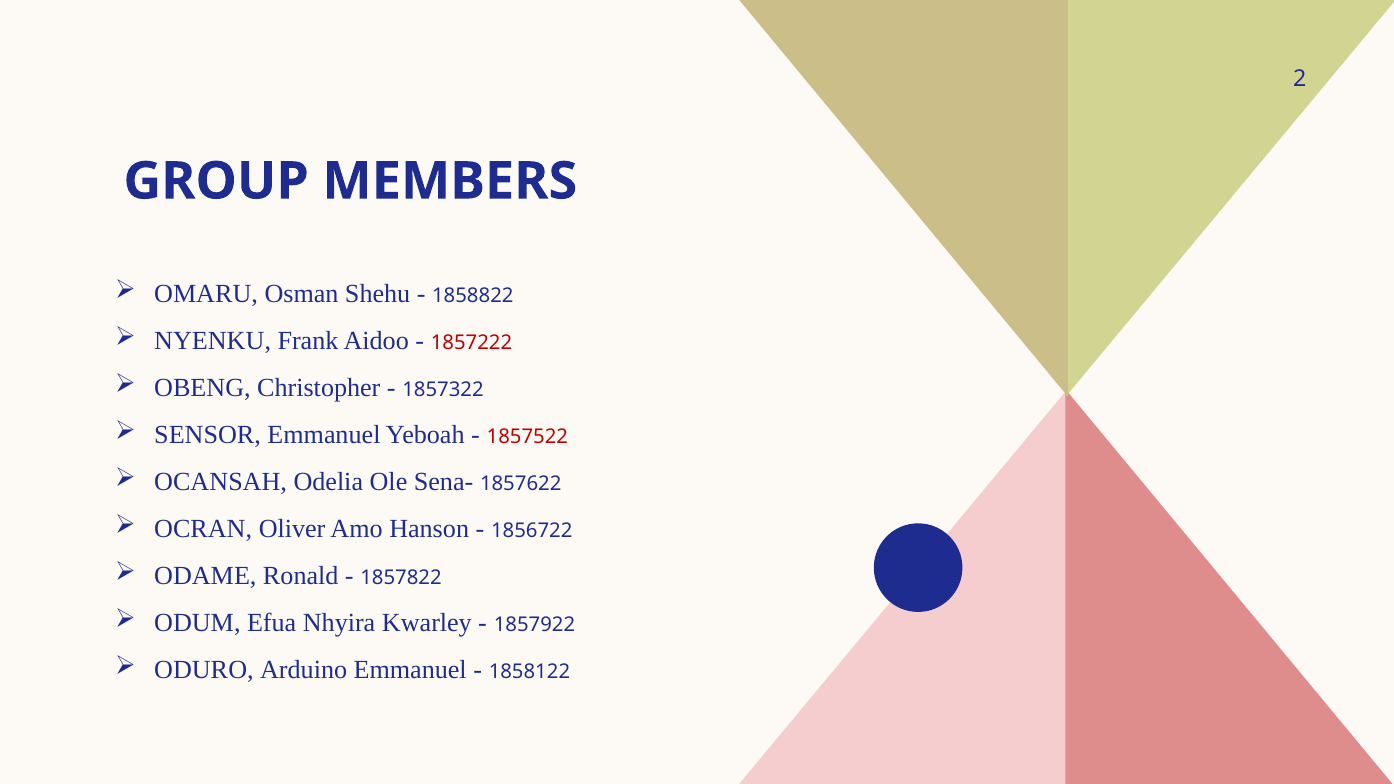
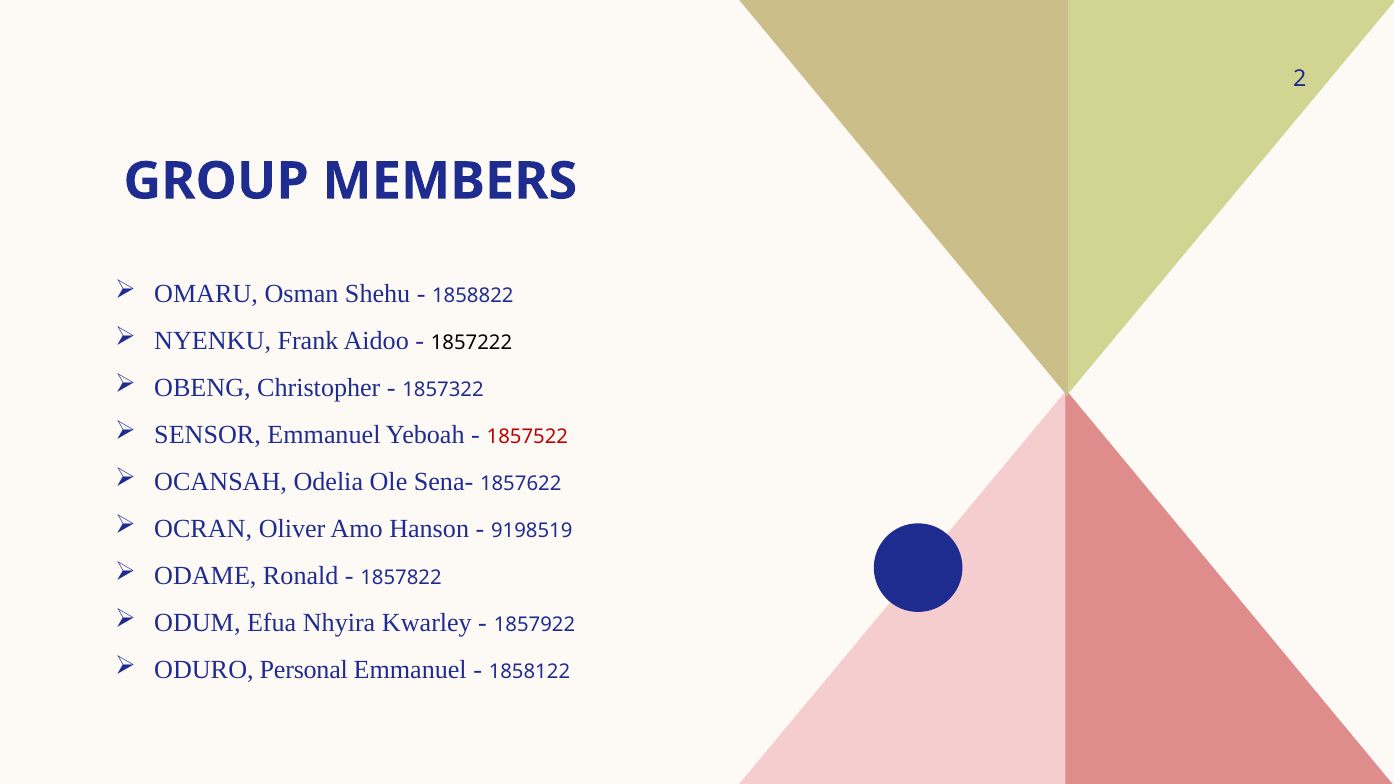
1857222 colour: red -> black
1856722: 1856722 -> 9198519
Arduino: Arduino -> Personal
